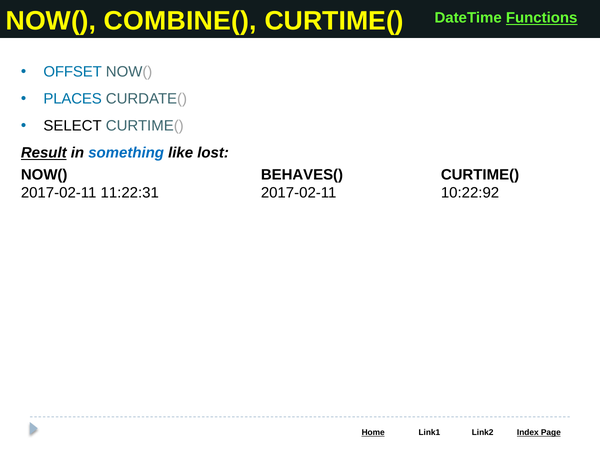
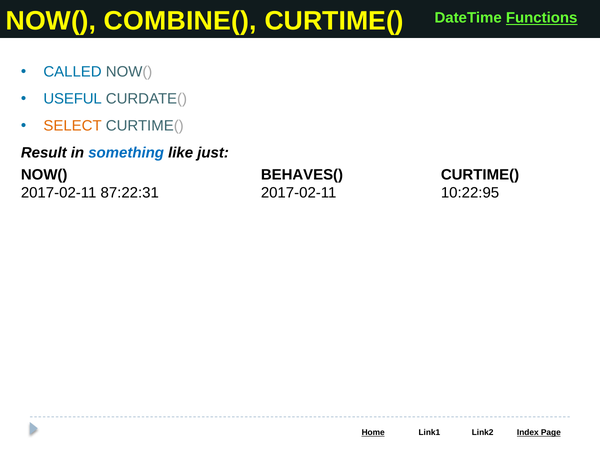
OFFSET: OFFSET -> CALLED
PLACES: PLACES -> USEFUL
SELECT colour: black -> orange
Result underline: present -> none
lost: lost -> just
11:22:31: 11:22:31 -> 87:22:31
10:22:92: 10:22:92 -> 10:22:95
